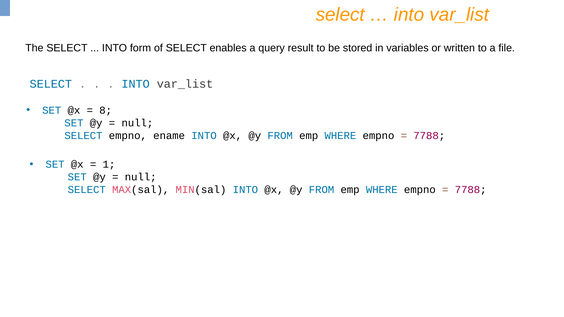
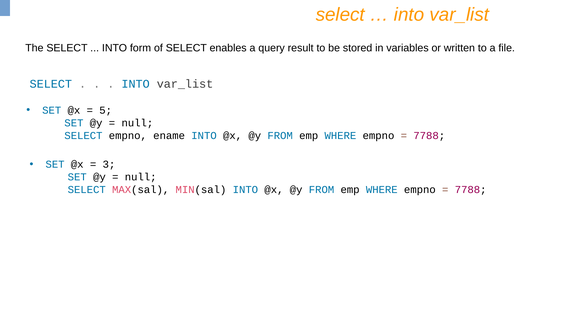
8: 8 -> 5
1: 1 -> 3
